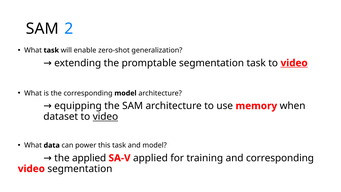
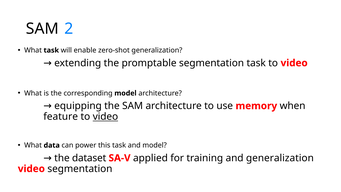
video at (294, 63) underline: present -> none
dataset: dataset -> feature
the applied: applied -> dataset
and corresponding: corresponding -> generalization
